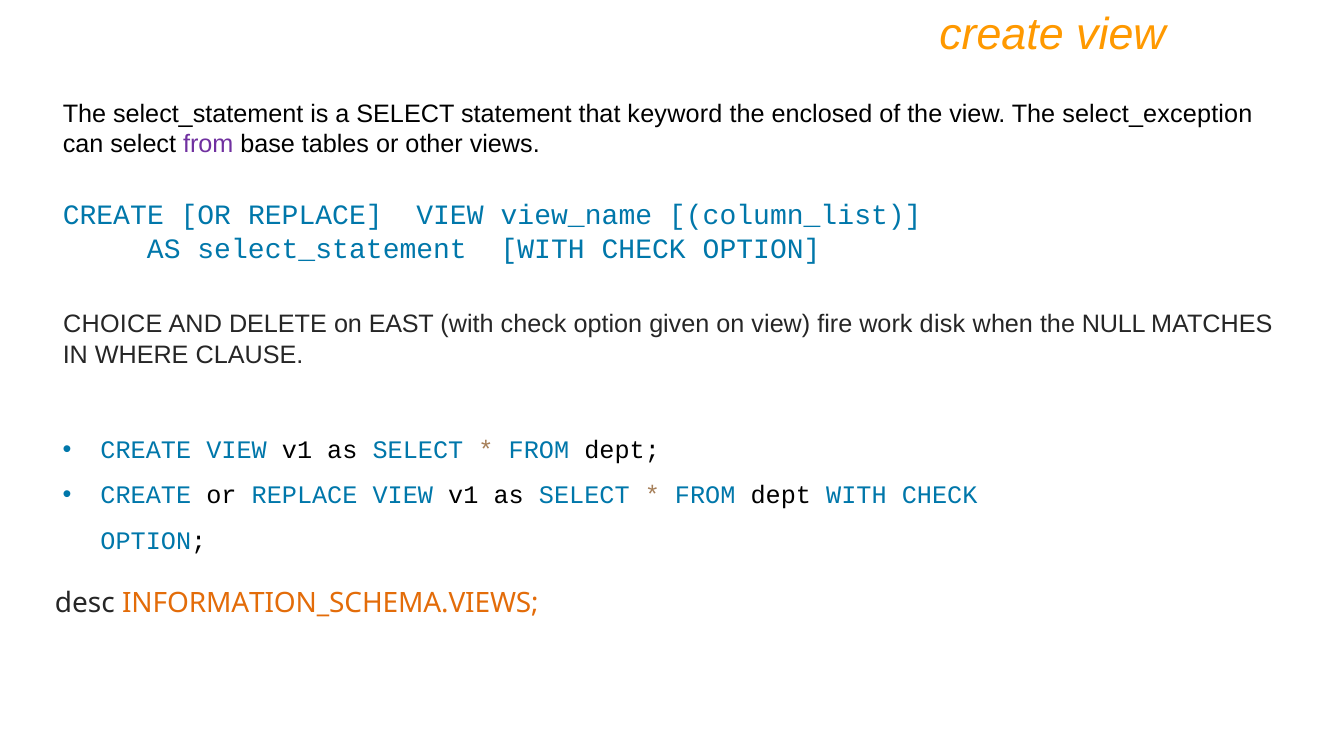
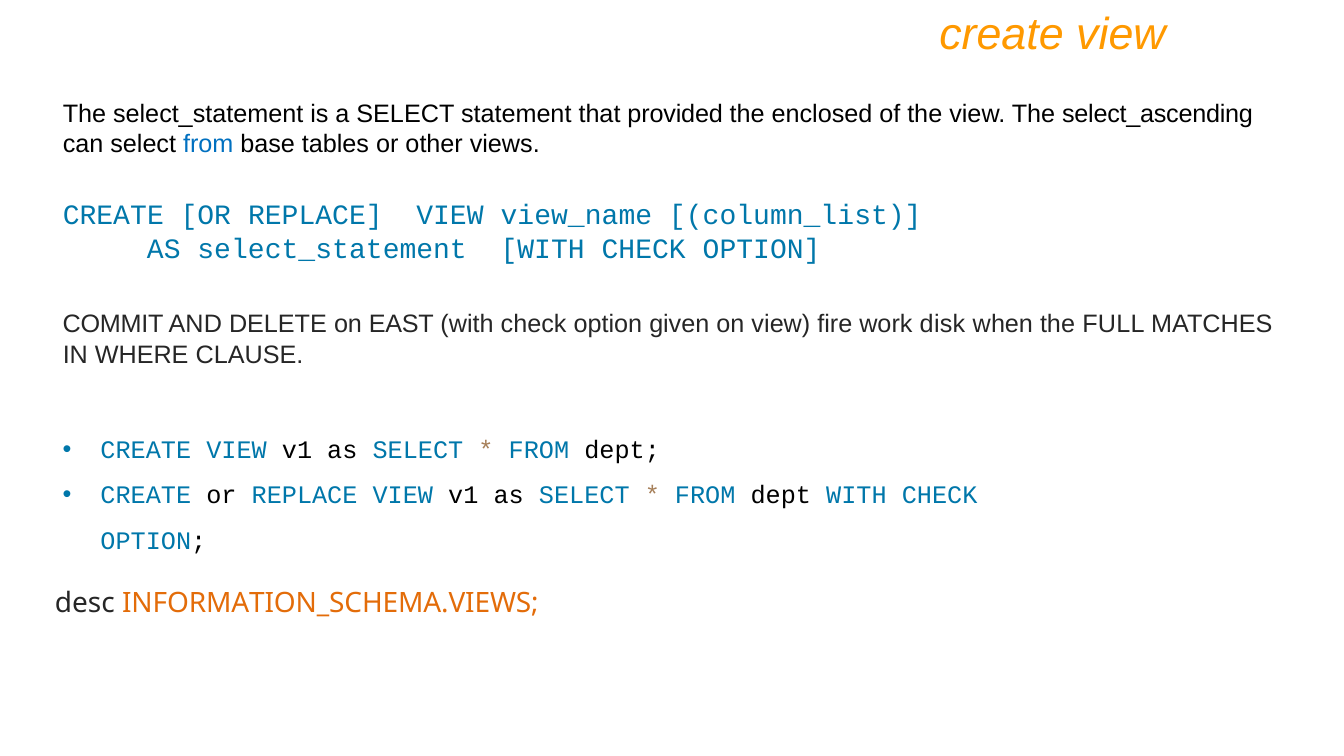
keyword: keyword -> provided
select_exception: select_exception -> select_ascending
from at (208, 144) colour: purple -> blue
CHOICE: CHOICE -> COMMIT
NULL: NULL -> FULL
